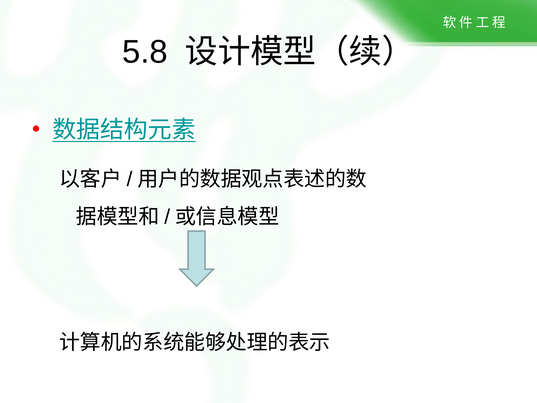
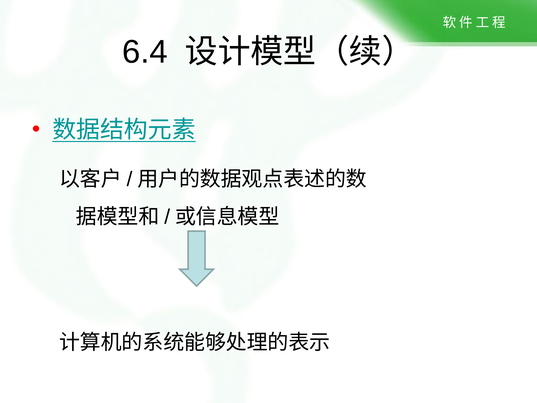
5.8: 5.8 -> 6.4
